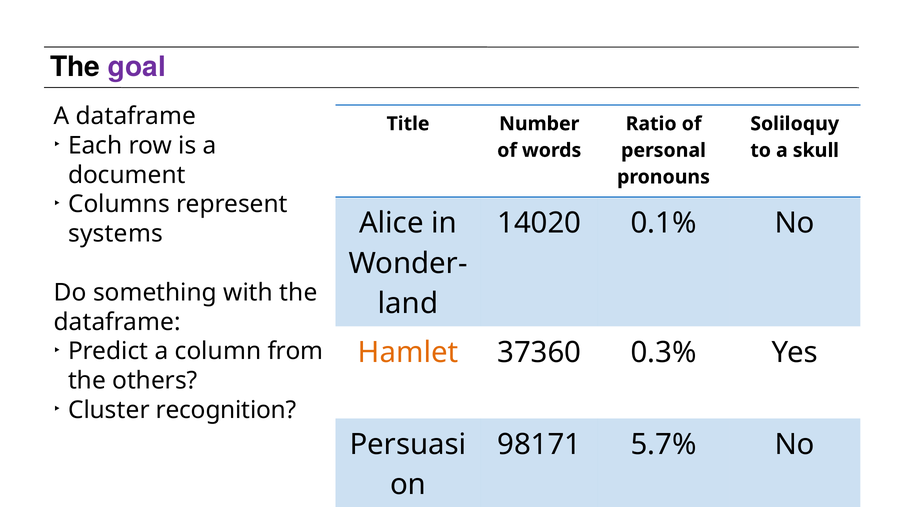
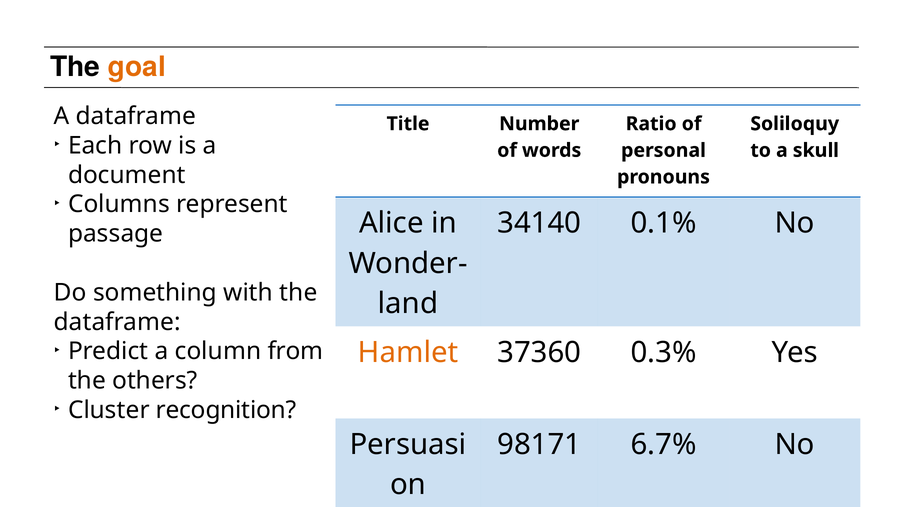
goal colour: purple -> orange
14020: 14020 -> 34140
systems: systems -> passage
5.7%: 5.7% -> 6.7%
